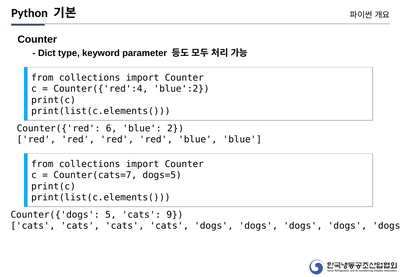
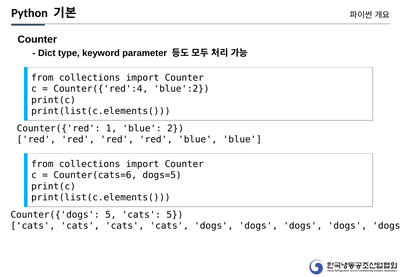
6: 6 -> 1
Counter(cats=7: Counter(cats=7 -> Counter(cats=6
cats 9: 9 -> 5
